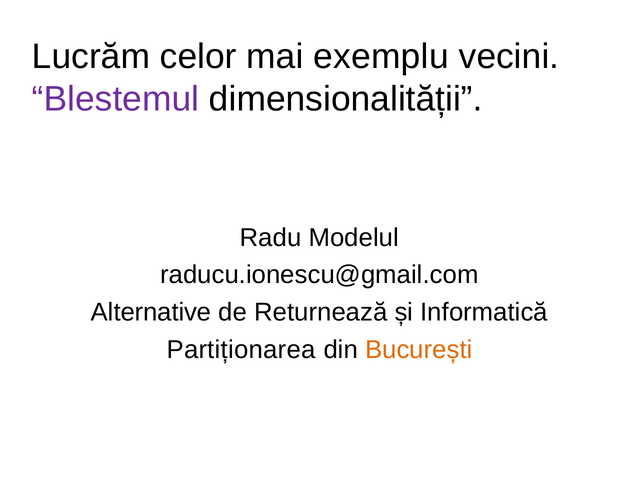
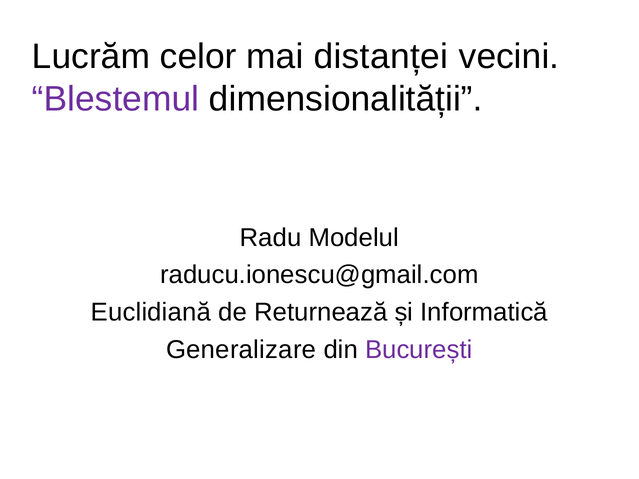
exemplu: exemplu -> distanței
Alternative: Alternative -> Euclidiană
Partiționarea: Partiționarea -> Generalizare
București colour: orange -> purple
